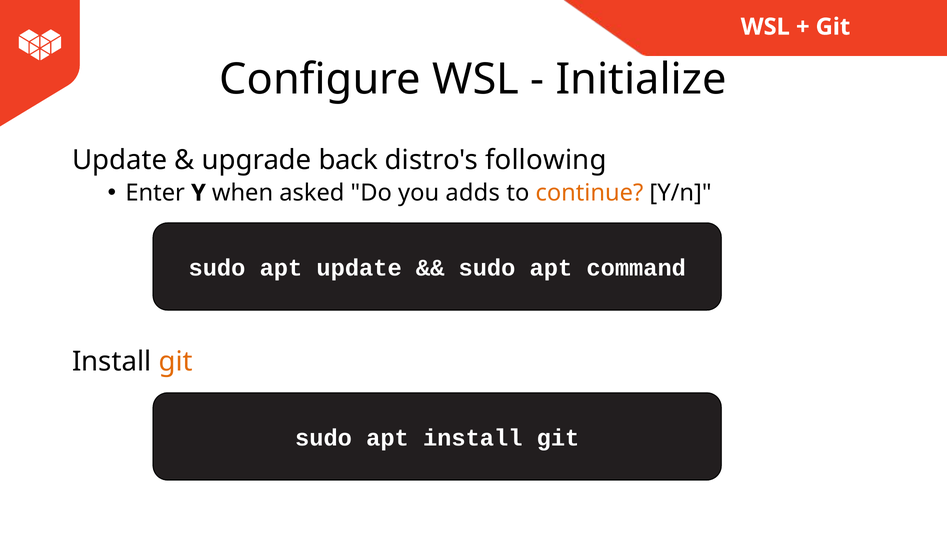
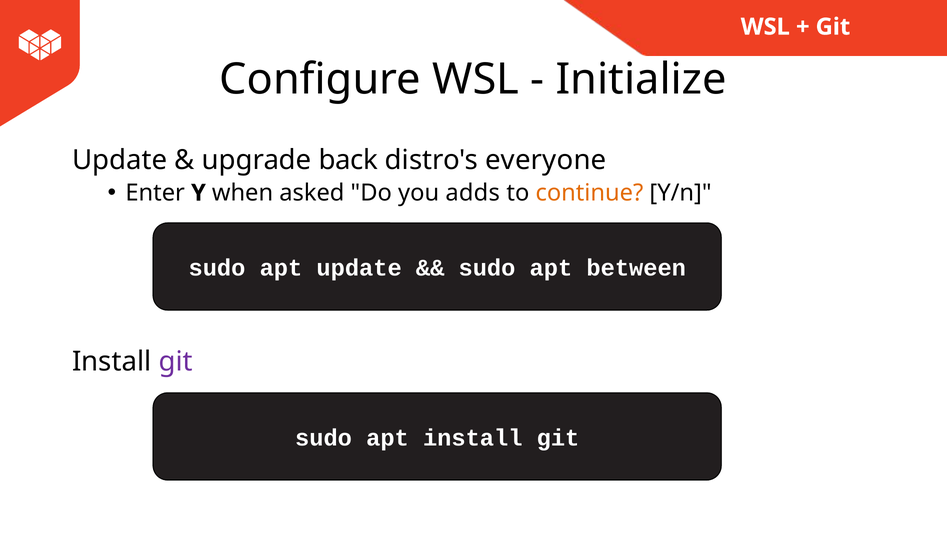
following: following -> everyone
command: command -> between
git at (176, 361) colour: orange -> purple
